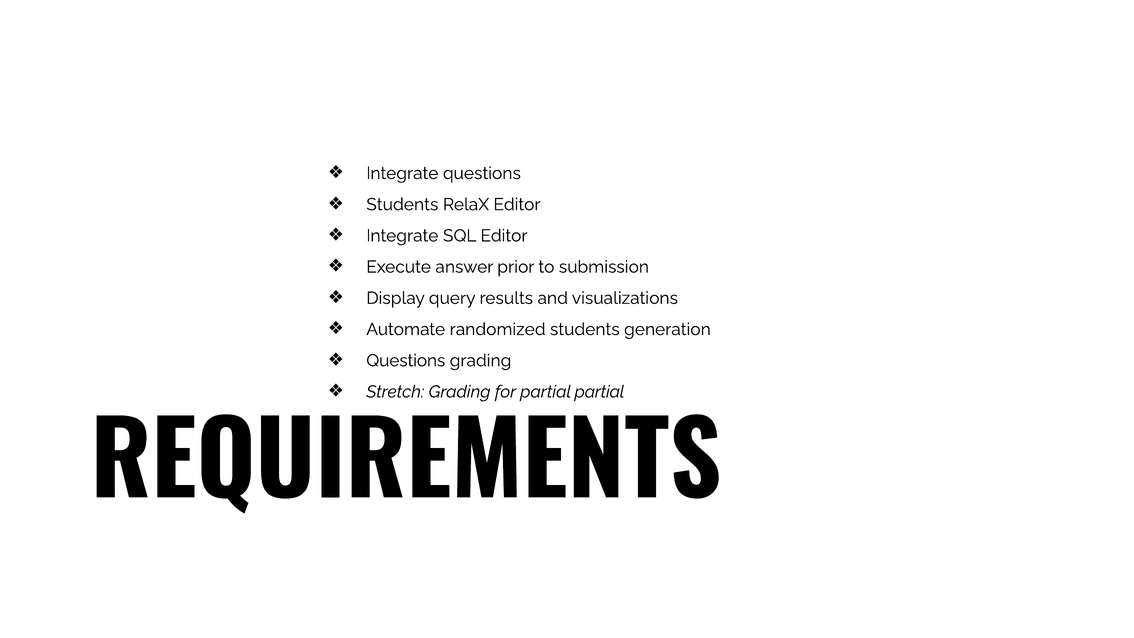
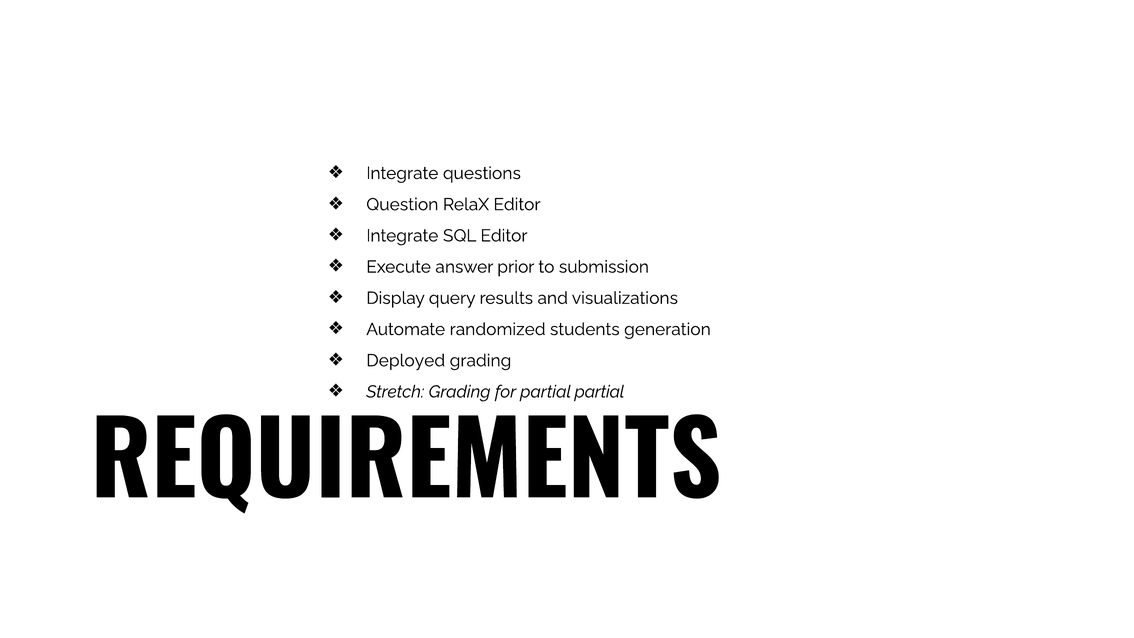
Students at (402, 204): Students -> Question
Questions at (406, 361): Questions -> Deployed
